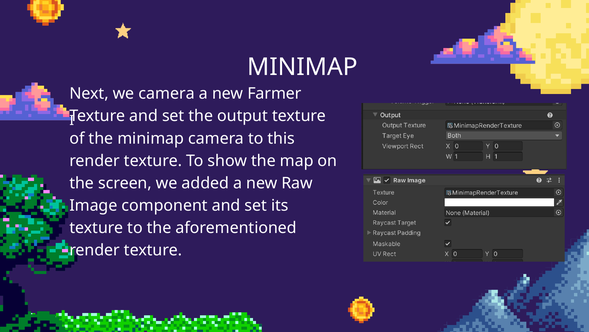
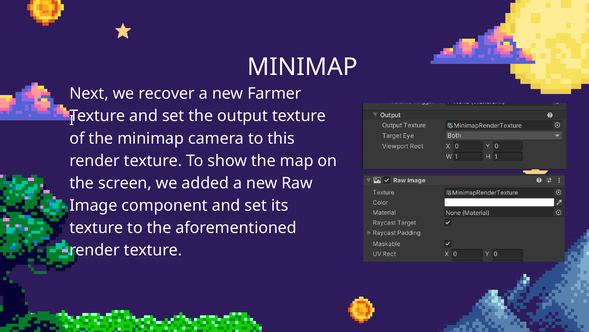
we camera: camera -> recover
